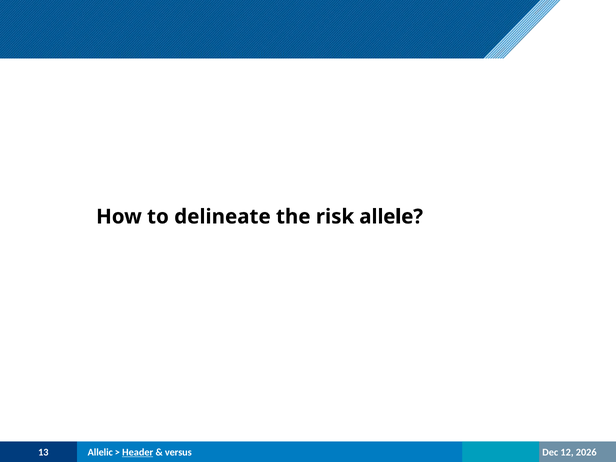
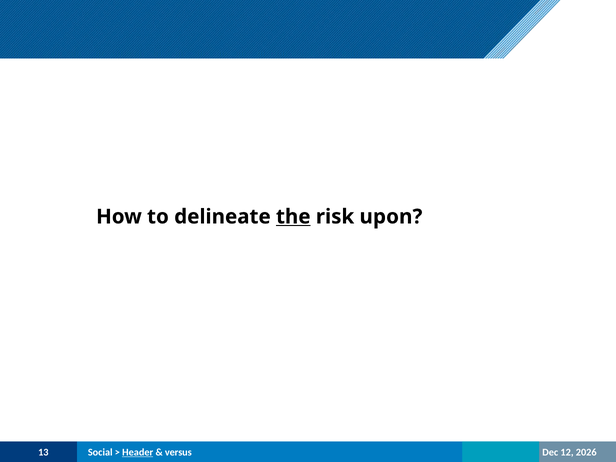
the underline: none -> present
allele: allele -> upon
Allelic: Allelic -> Social
